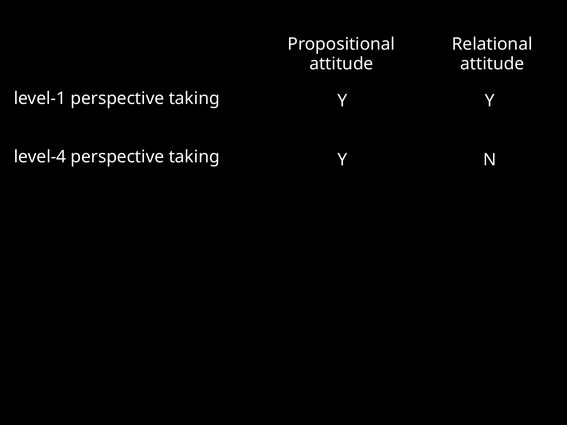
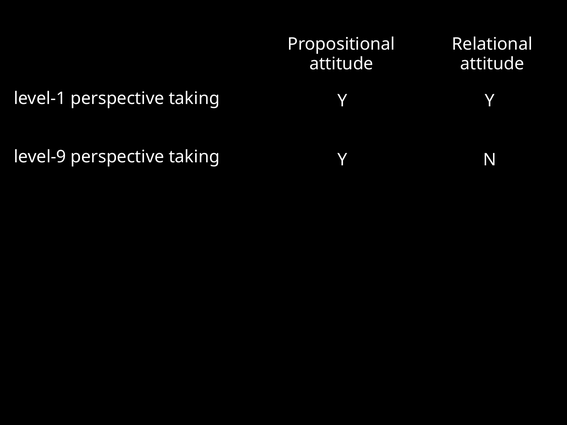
level-4: level-4 -> level-9
